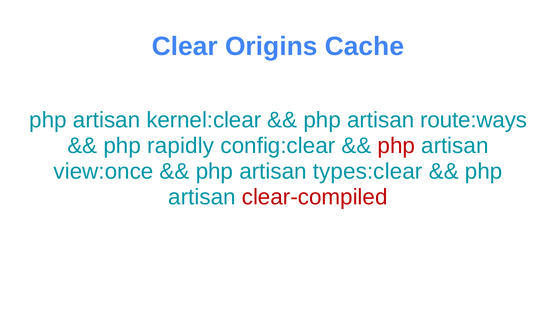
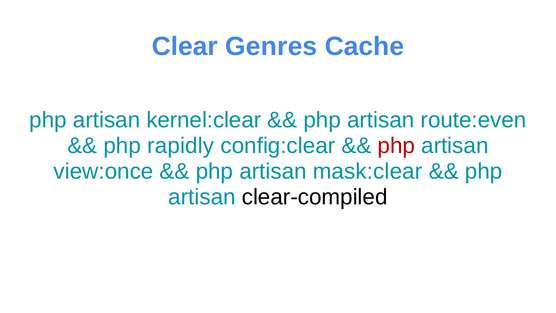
Origins: Origins -> Genres
route:ways: route:ways -> route:even
types:clear: types:clear -> mask:clear
clear-compiled colour: red -> black
